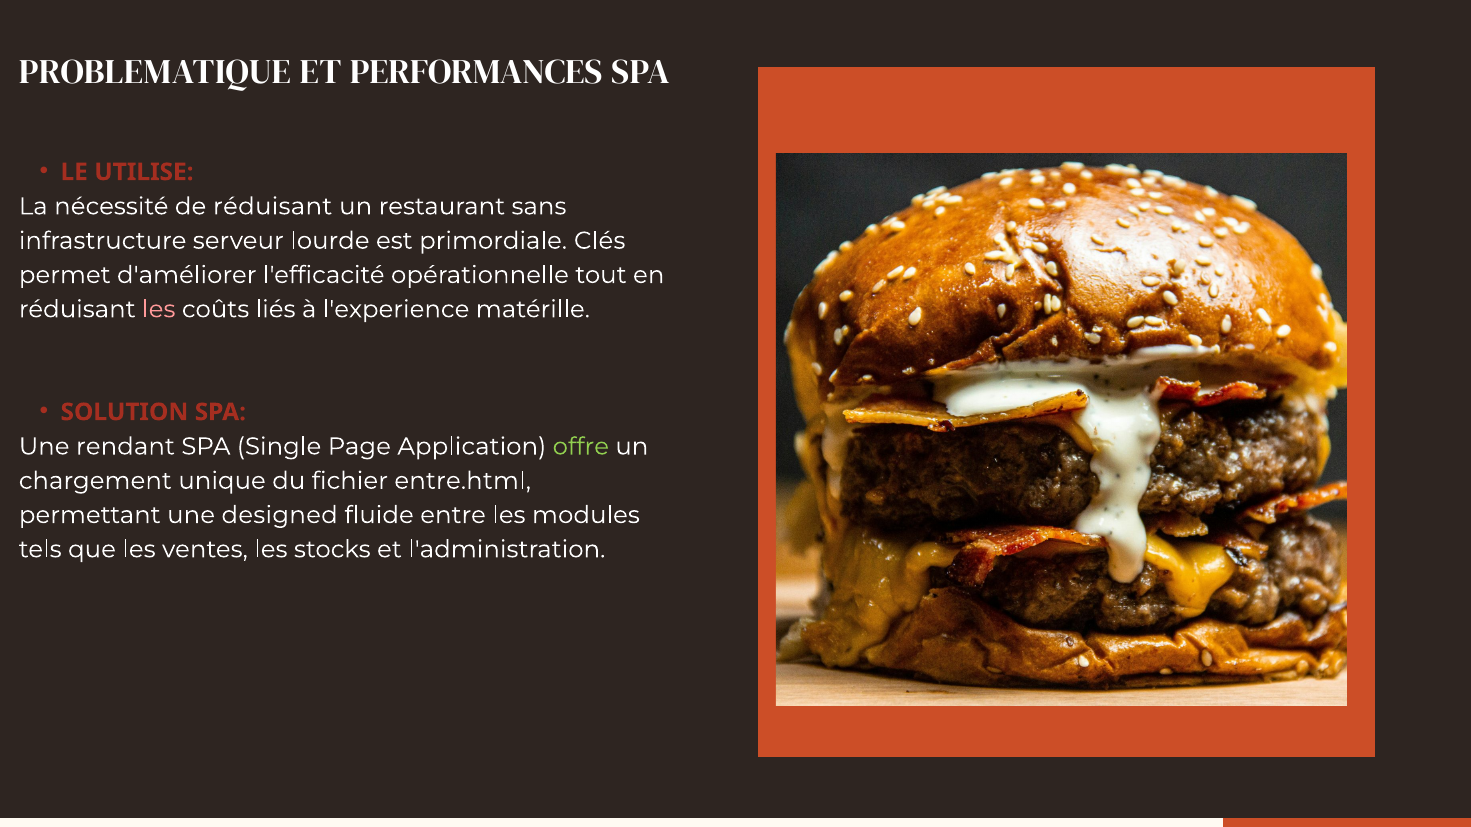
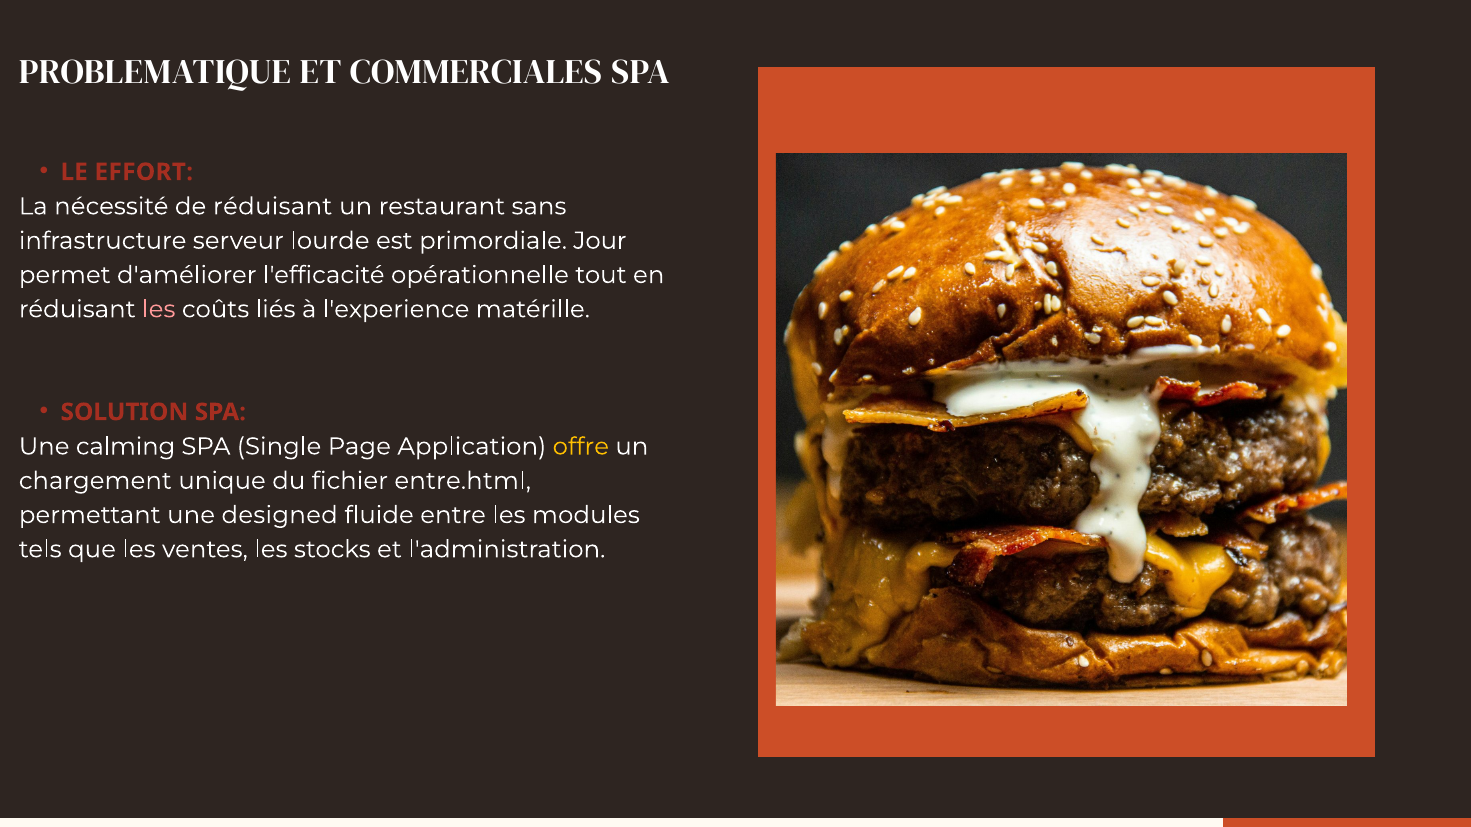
PERFORMANCES: PERFORMANCES -> COMMERCIALES
UTILISE: UTILISE -> EFFORT
Clés: Clés -> Jour
rendant: rendant -> calming
offre colour: light green -> yellow
